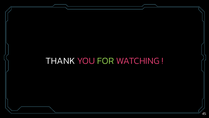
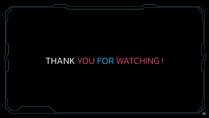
FOR colour: light green -> light blue
